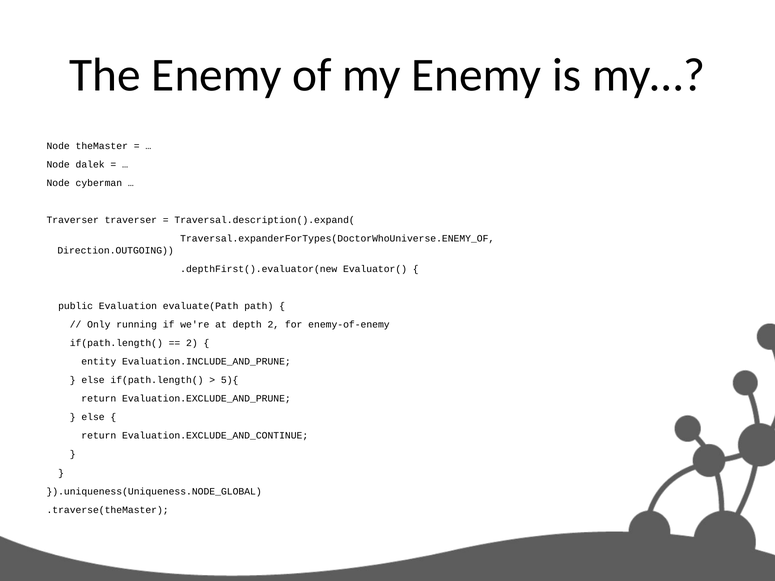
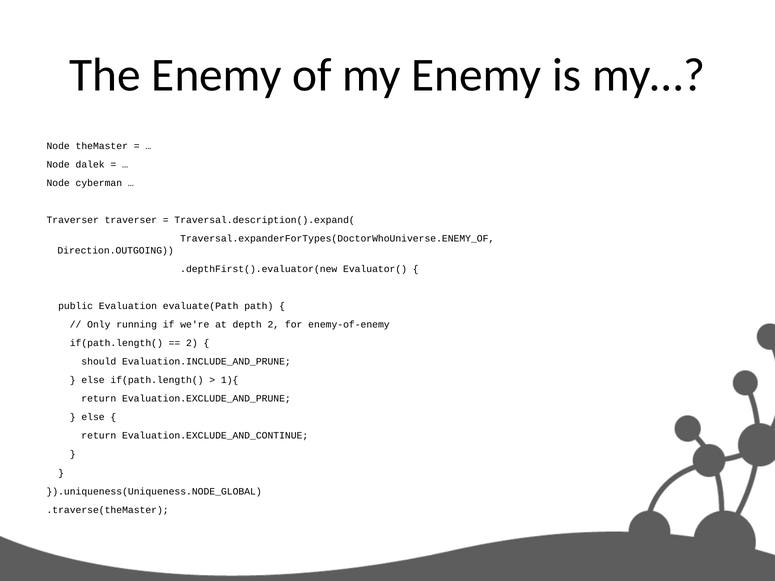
entity: entity -> should
5){: 5){ -> 1){
